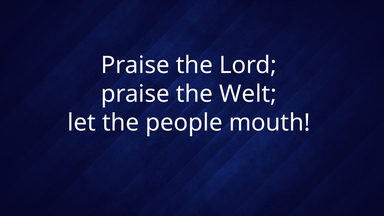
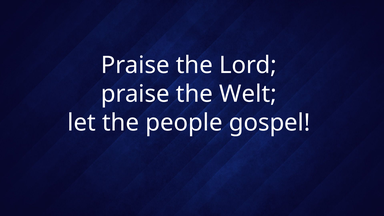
mouth: mouth -> gospel
